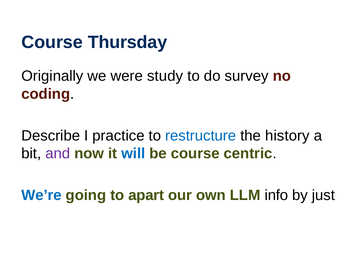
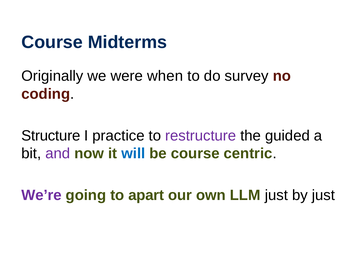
Thursday: Thursday -> Midterms
study: study -> when
Describe: Describe -> Structure
restructure colour: blue -> purple
history: history -> guided
We’re colour: blue -> purple
LLM info: info -> just
